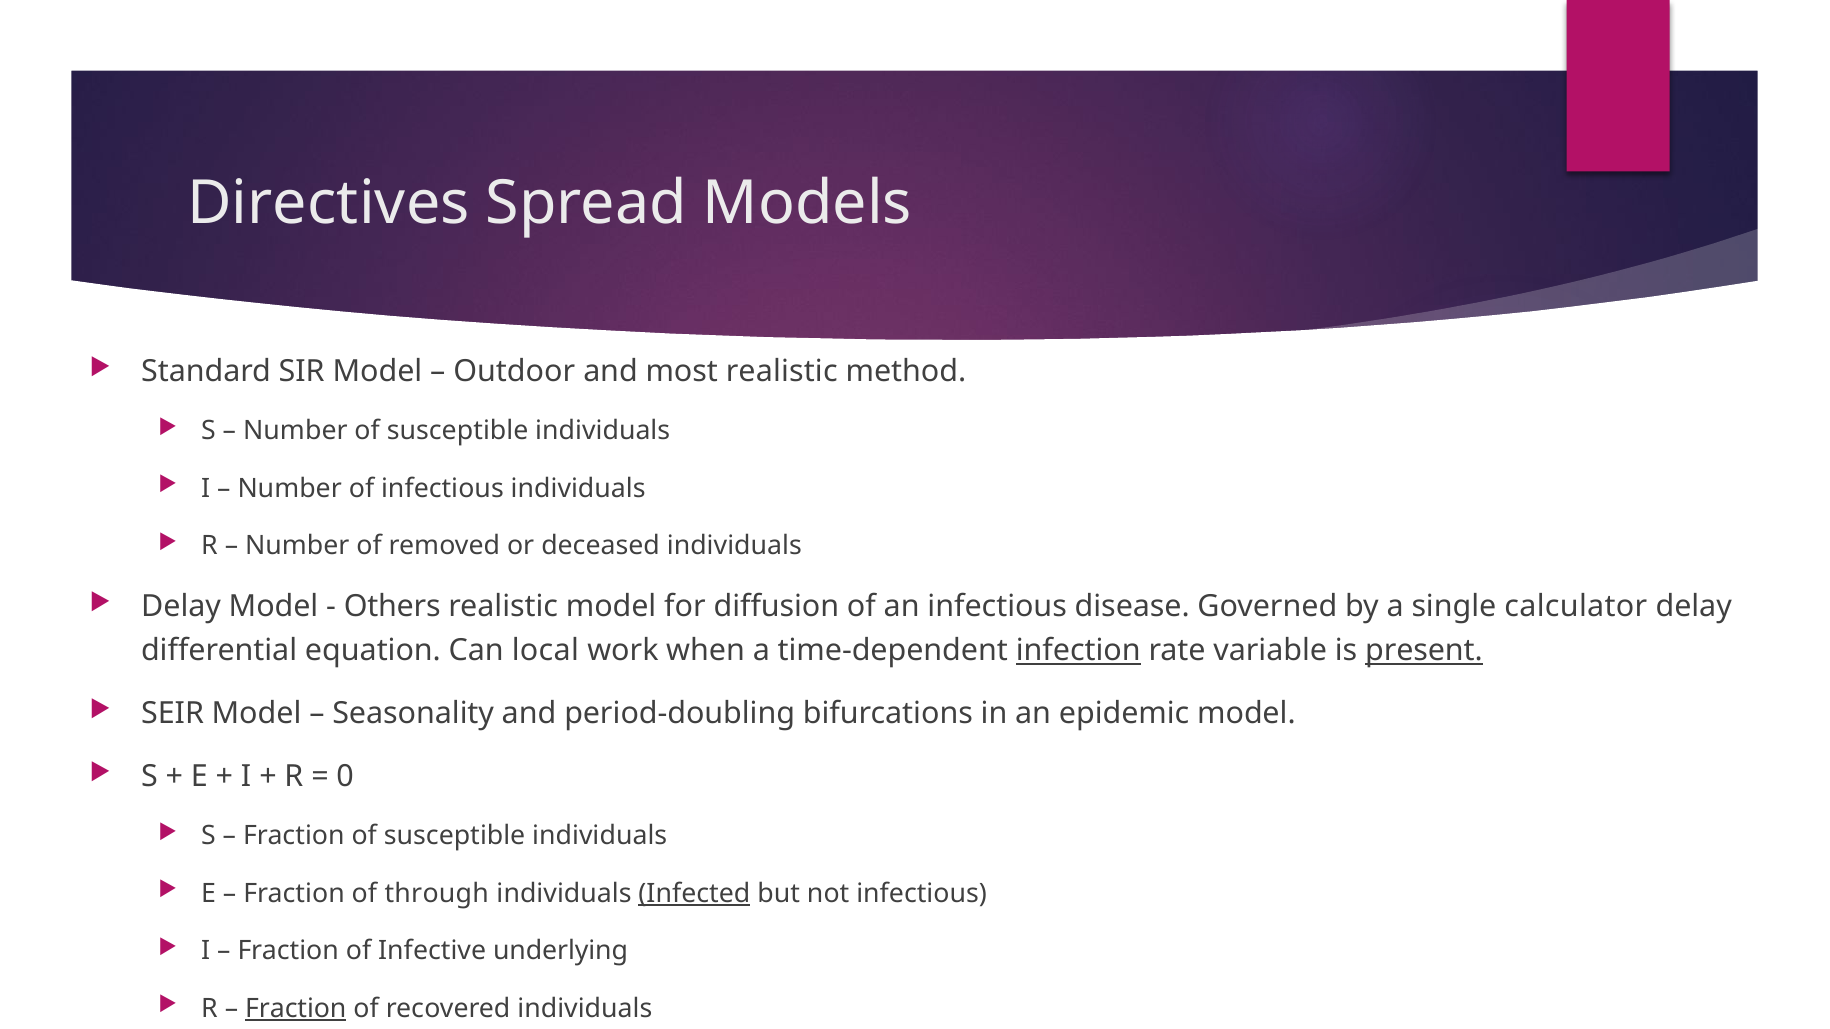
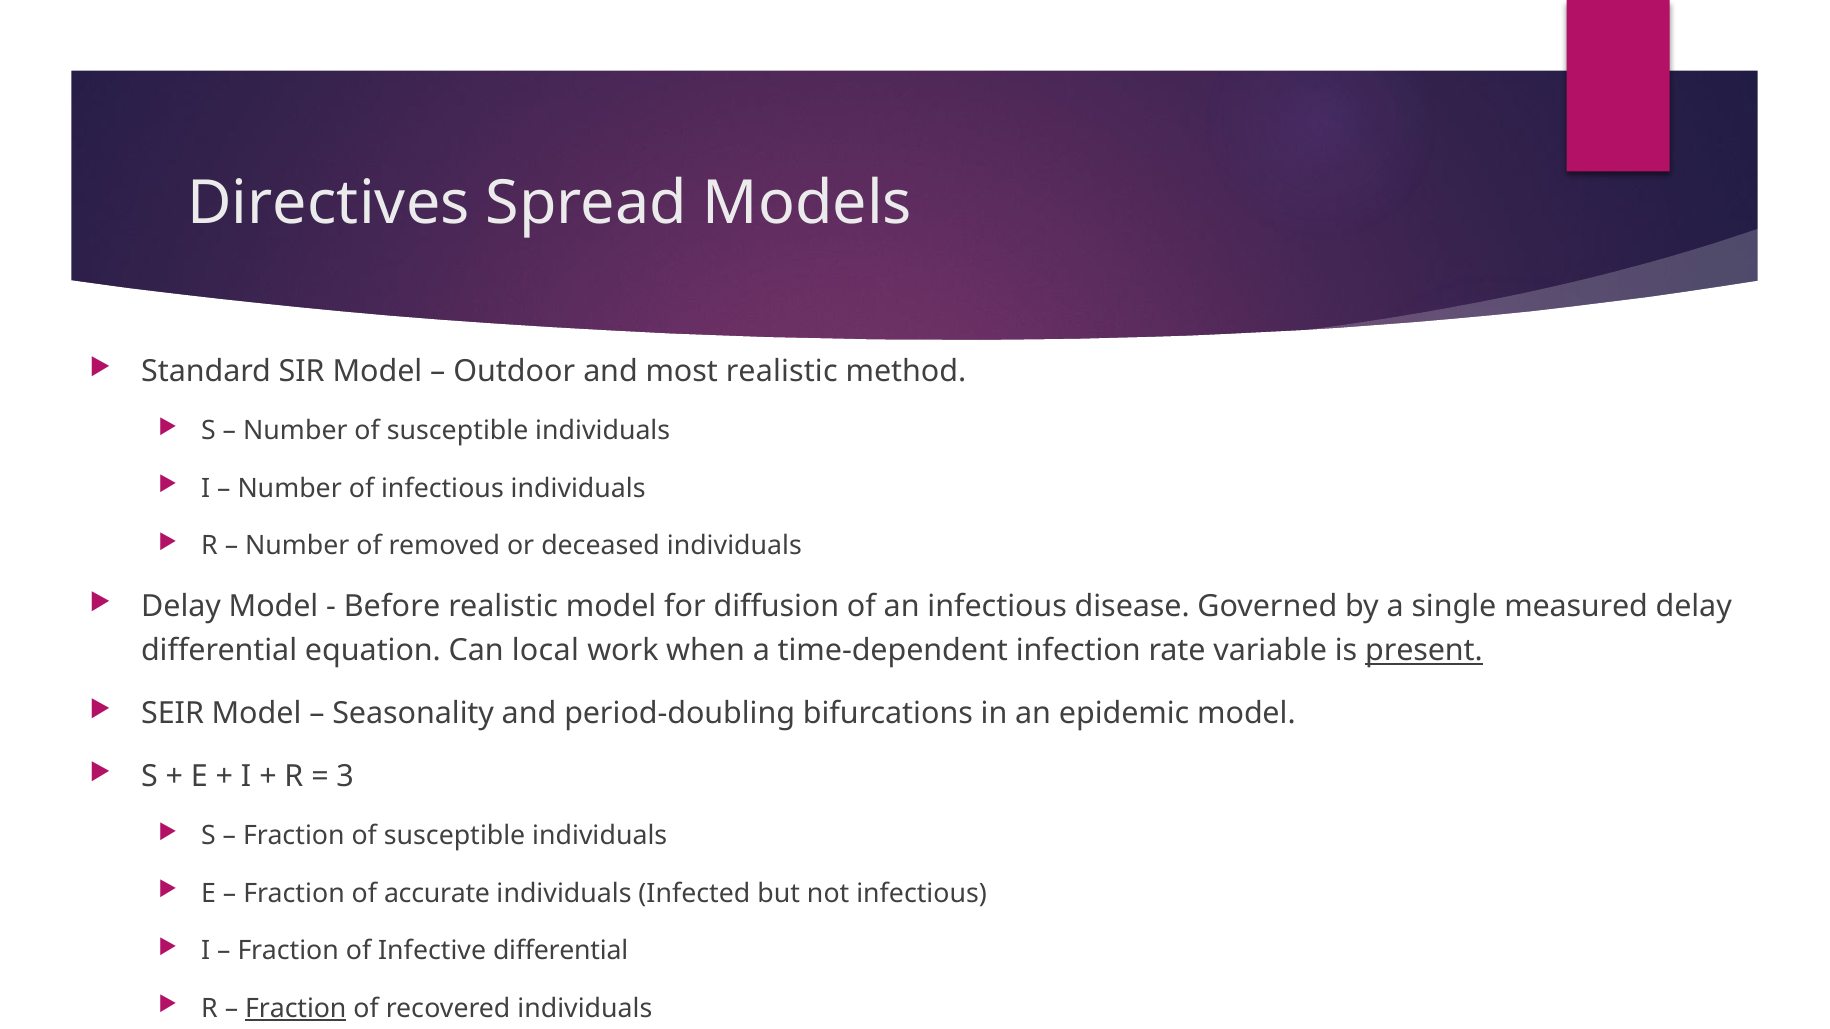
Others: Others -> Before
calculator: calculator -> measured
infection underline: present -> none
0: 0 -> 3
through: through -> accurate
Infected underline: present -> none
Infective underlying: underlying -> differential
